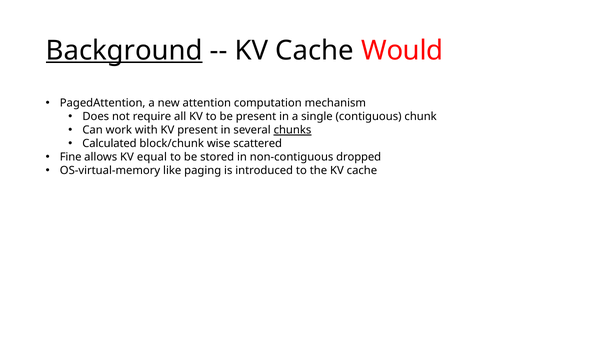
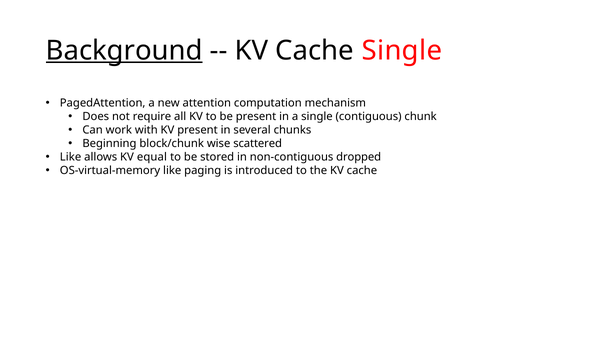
Cache Would: Would -> Single
chunks underline: present -> none
Calculated: Calculated -> Beginning
Fine at (71, 157): Fine -> Like
